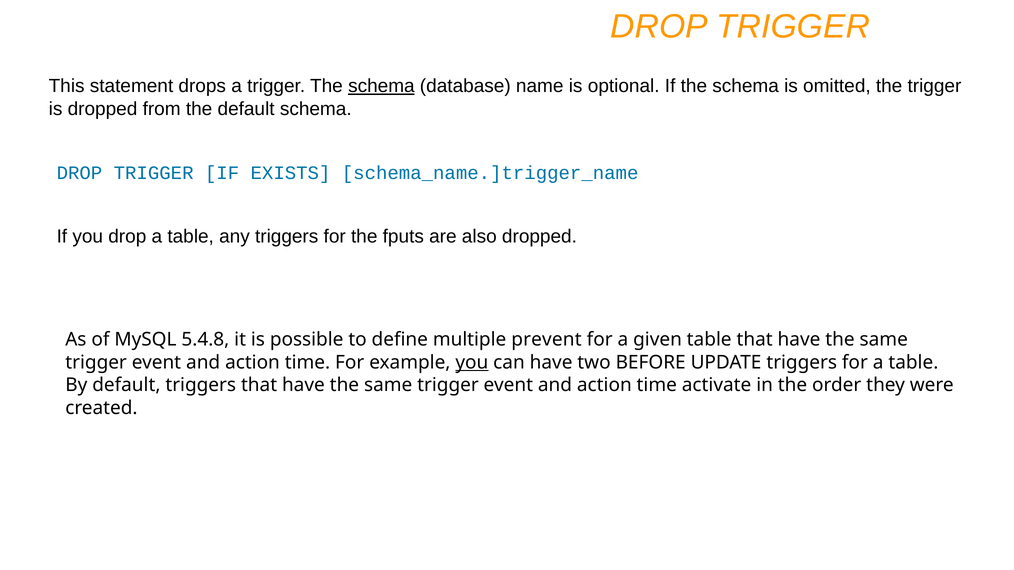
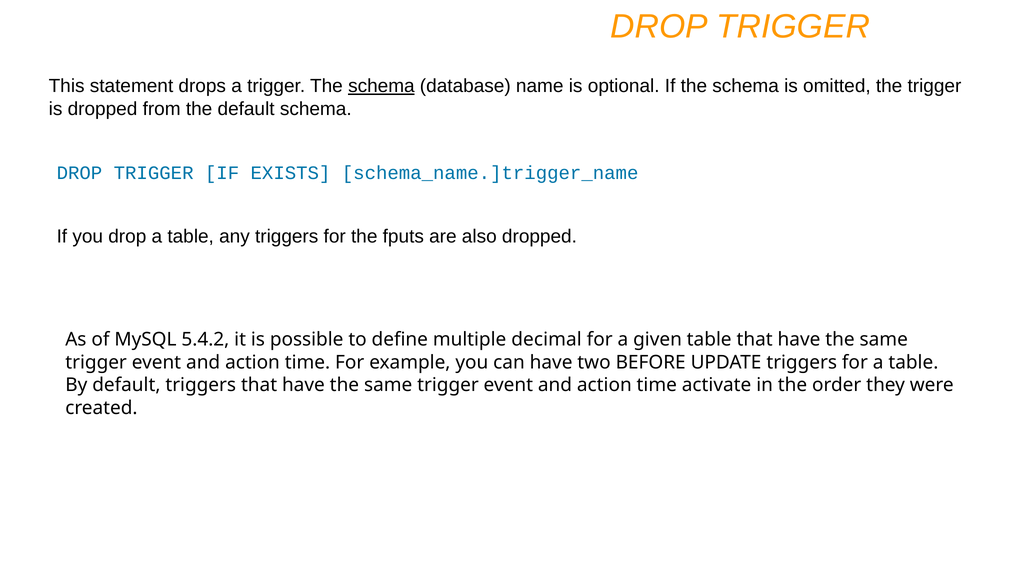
5.4.8: 5.4.8 -> 5.4.2
prevent: prevent -> decimal
you at (472, 362) underline: present -> none
